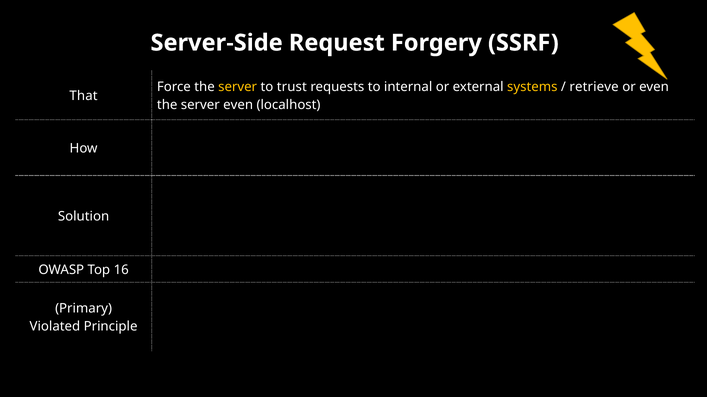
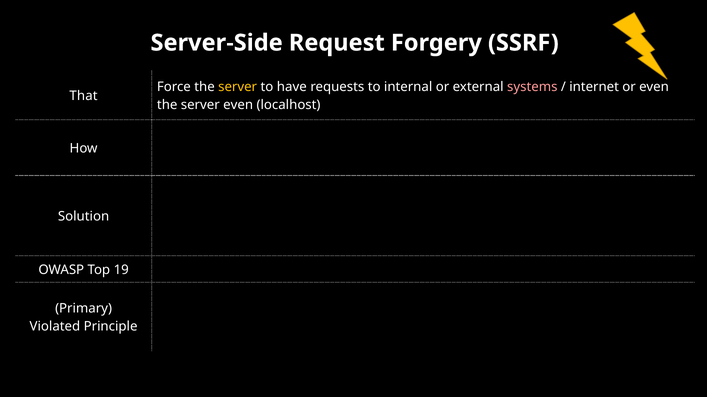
trust: trust -> have
systems colour: yellow -> pink
retrieve: retrieve -> internet
16: 16 -> 19
